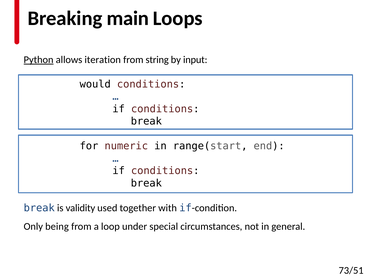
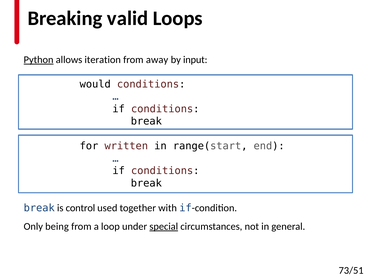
main: main -> valid
string: string -> away
numeric: numeric -> written
validity: validity -> control
special underline: none -> present
